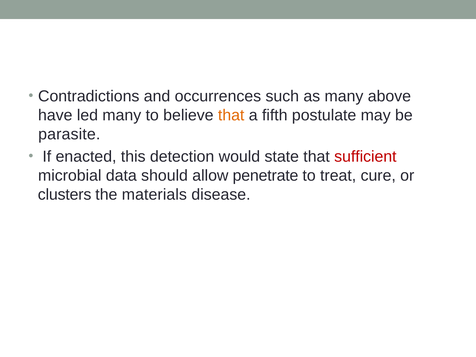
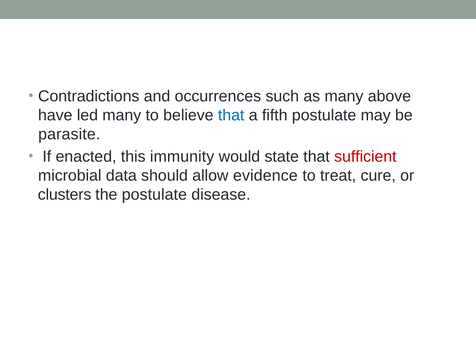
that at (231, 115) colour: orange -> blue
detection: detection -> immunity
penetrate: penetrate -> evidence
the materials: materials -> postulate
